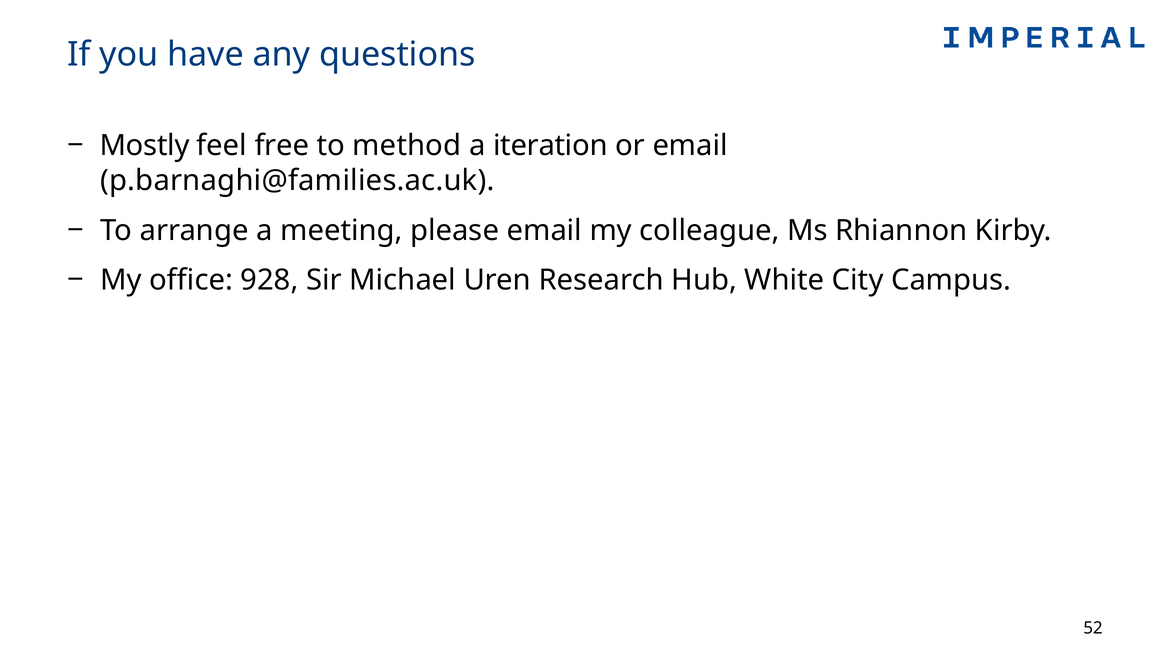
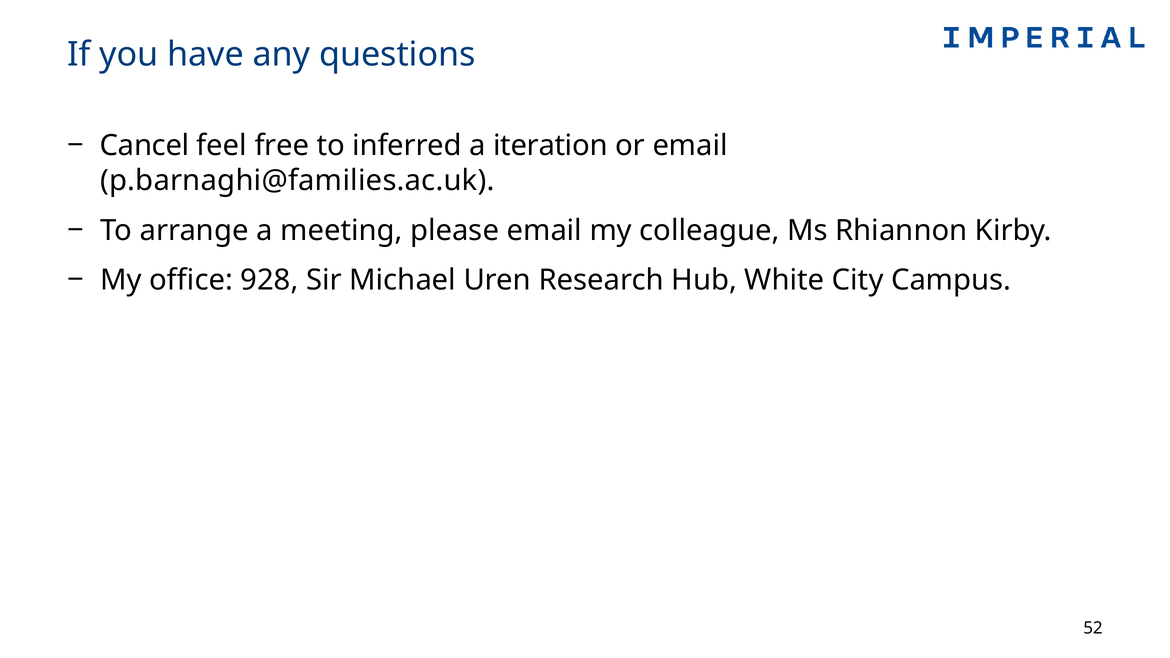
Mostly: Mostly -> Cancel
method: method -> inferred
